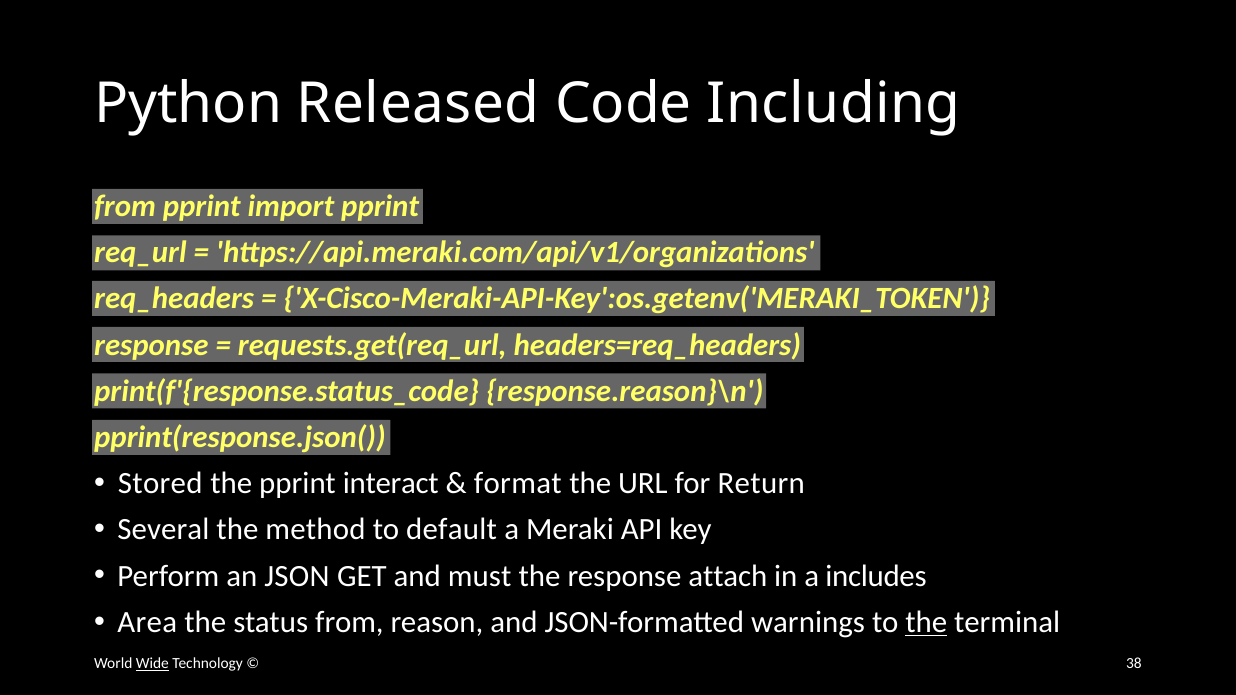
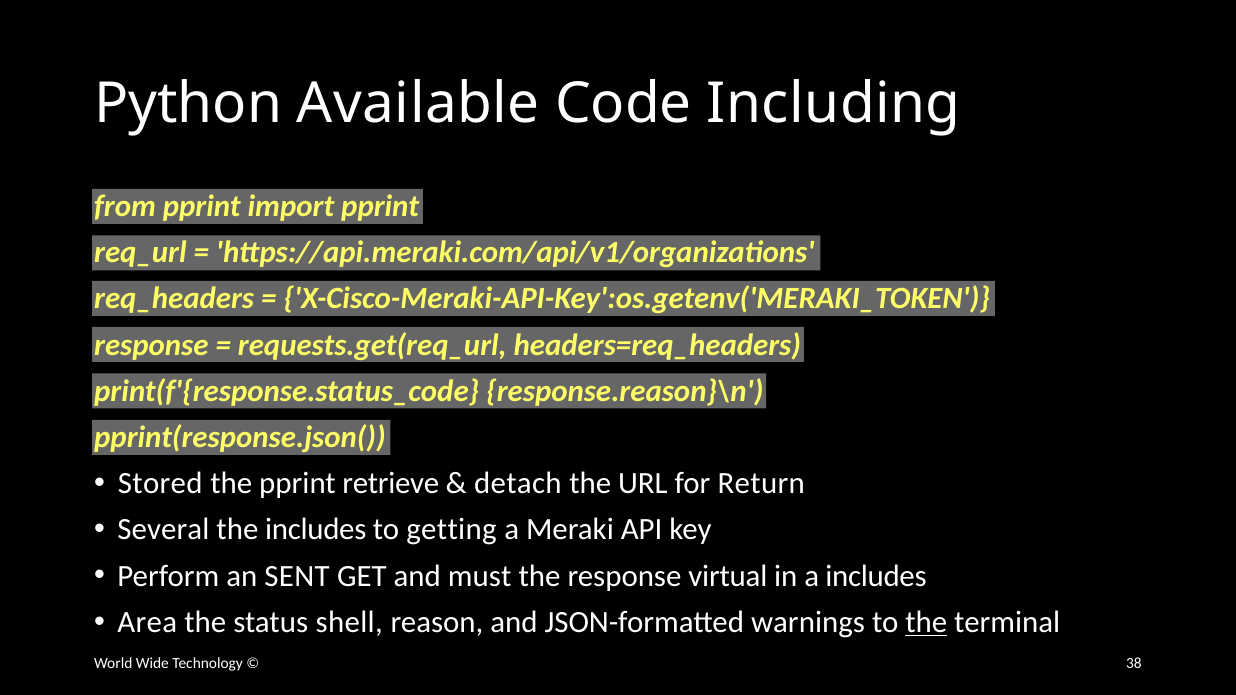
Released: Released -> Available
interact: interact -> retrieve
format: format -> detach
the method: method -> includes
default: default -> getting
JSON: JSON -> SENT
attach: attach -> virtual
status from: from -> shell
Wide underline: present -> none
